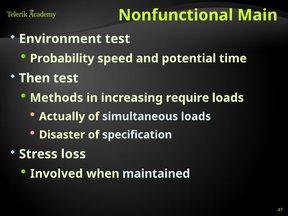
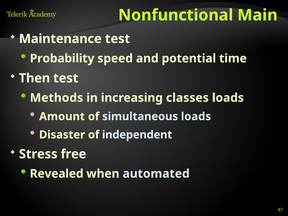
Environment: Environment -> Maintenance
require: require -> classes
Actually: Actually -> Amount
specification: specification -> independent
loss: loss -> free
Involved: Involved -> Revealed
maintained: maintained -> automated
